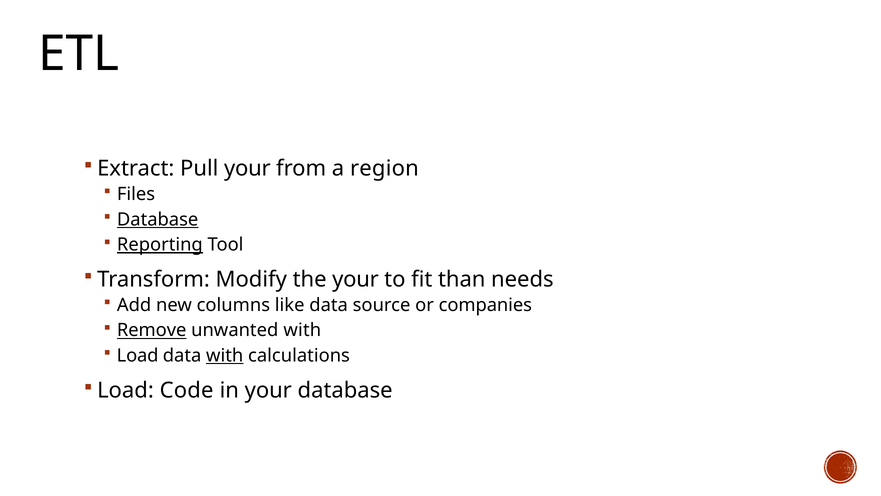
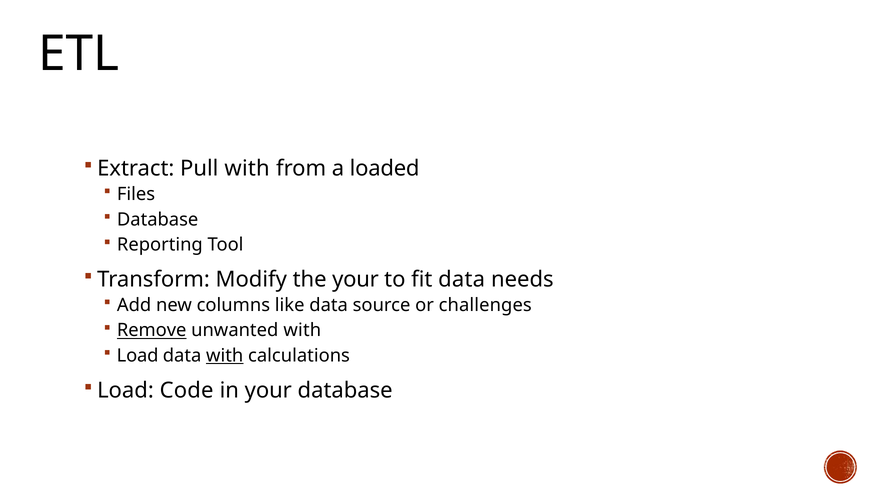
Pull your: your -> with
region: region -> loaded
Database at (158, 219) underline: present -> none
Reporting underline: present -> none
fit than: than -> data
companies: companies -> challenges
